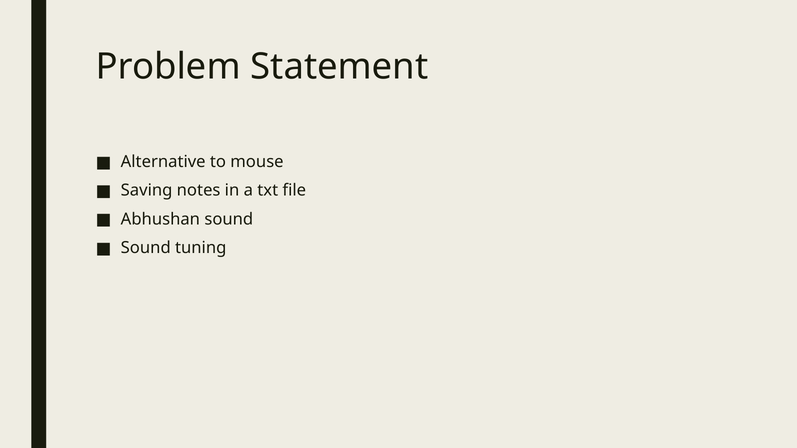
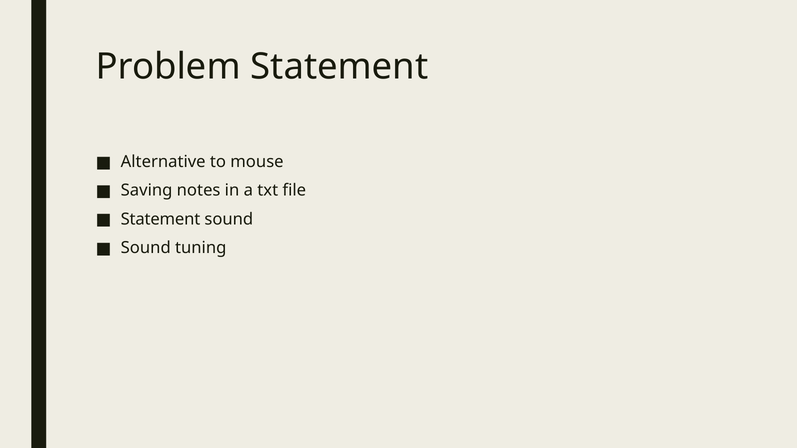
Abhushan at (160, 219): Abhushan -> Statement
